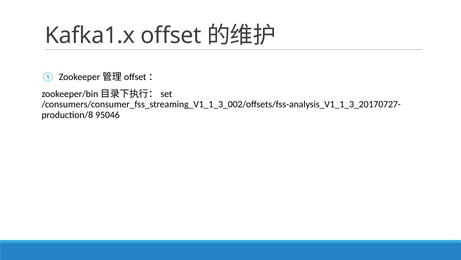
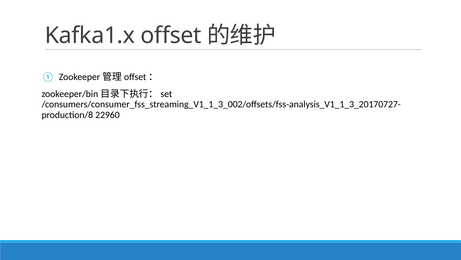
95046: 95046 -> 22960
